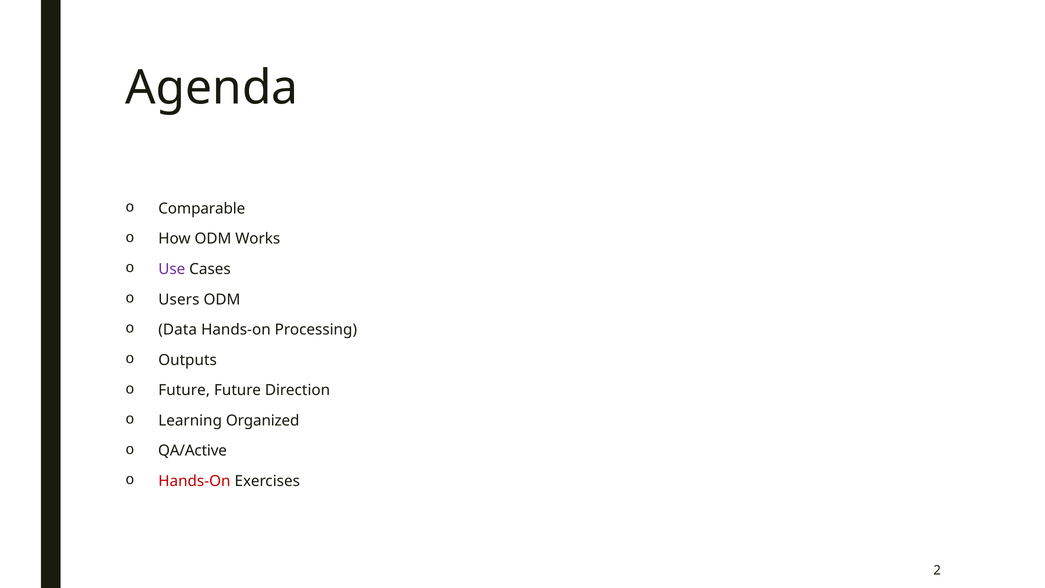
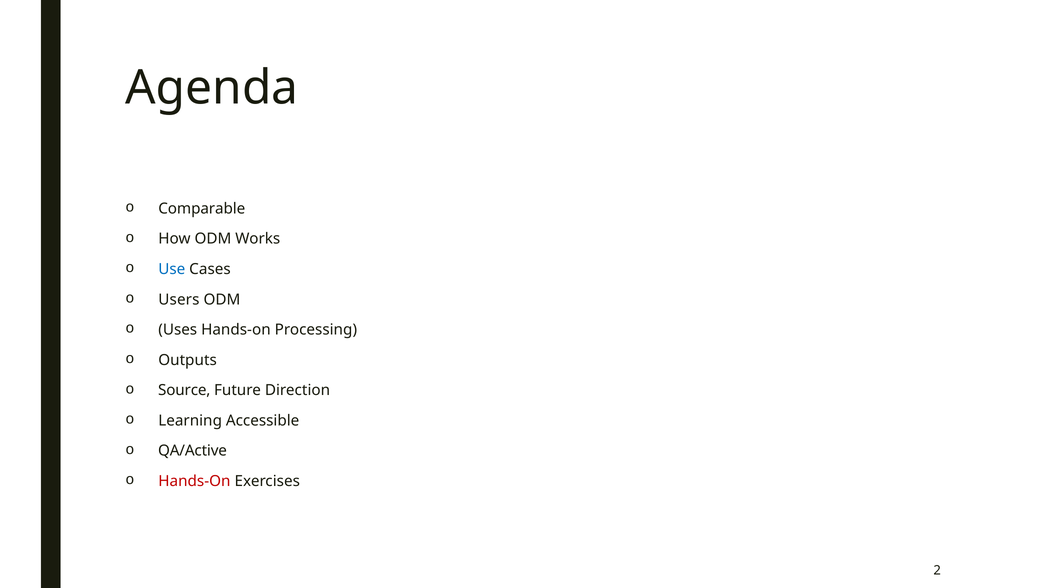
Use colour: purple -> blue
Data: Data -> Uses
Future at (184, 390): Future -> Source
Organized: Organized -> Accessible
